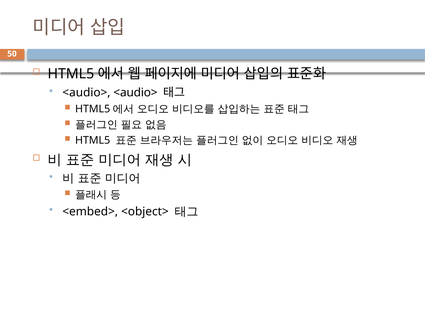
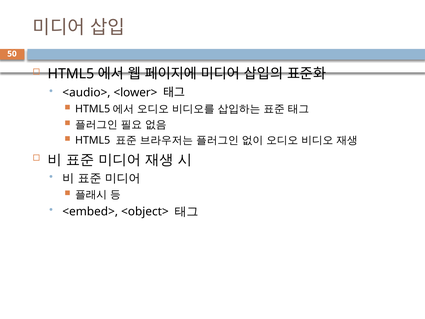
<audio> <audio>: <audio> -> <lower>
